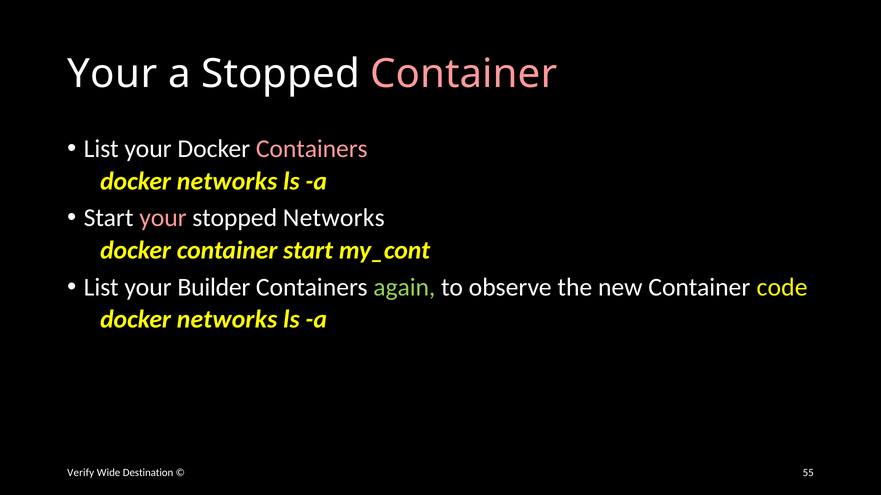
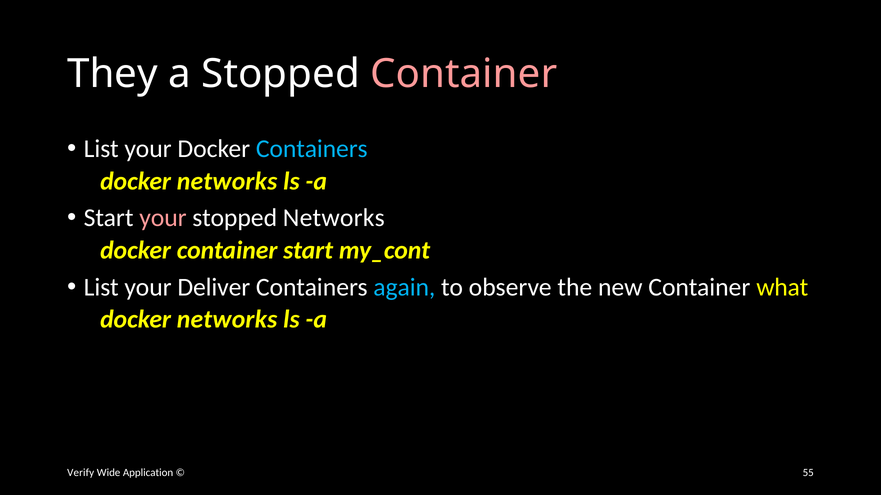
Your at (112, 74): Your -> They
Containers at (312, 149) colour: pink -> light blue
Builder: Builder -> Deliver
again colour: light green -> light blue
code: code -> what
Destination: Destination -> Application
